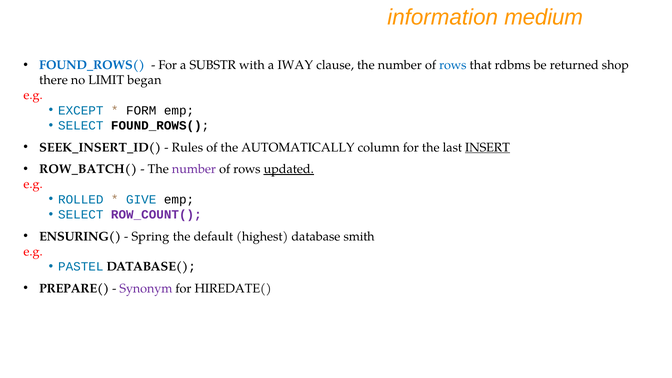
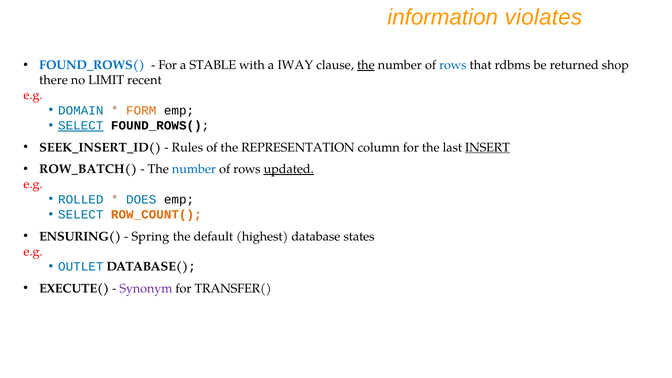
medium: medium -> violates
SUBSTR: SUBSTR -> STABLE
the at (366, 65) underline: none -> present
began: began -> recent
EXCEPT: EXCEPT -> DOMAIN
FORM colour: black -> orange
SELECT at (81, 126) underline: none -> present
AUTOMATICALLY: AUTOMATICALLY -> REPRESENTATION
number at (194, 169) colour: purple -> blue
GIVE: GIVE -> DOES
ROW_COUNT( colour: purple -> orange
smith: smith -> states
PASTEL: PASTEL -> OUTLET
PREPARE(: PREPARE( -> EXECUTE(
HIREDATE(: HIREDATE( -> TRANSFER(
